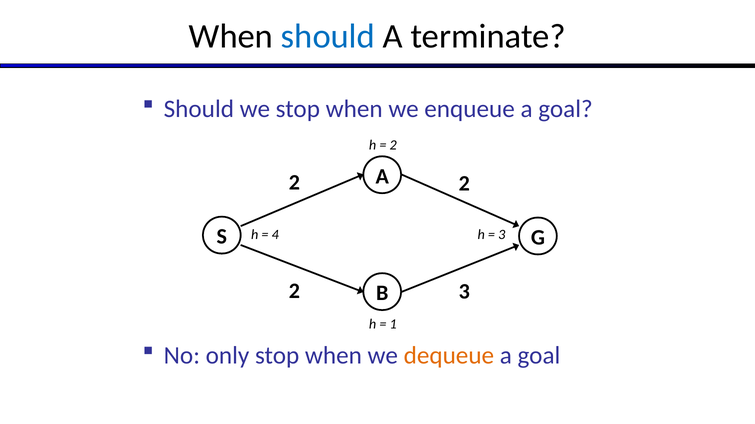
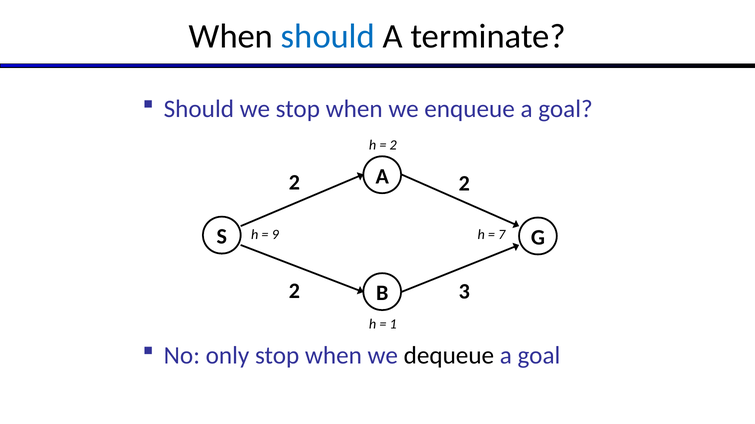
4: 4 -> 9
3 at (502, 235): 3 -> 7
dequeue colour: orange -> black
